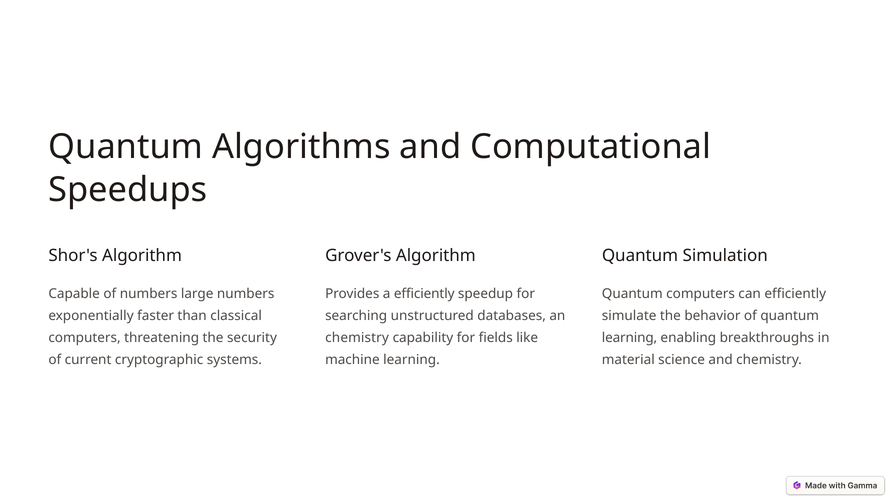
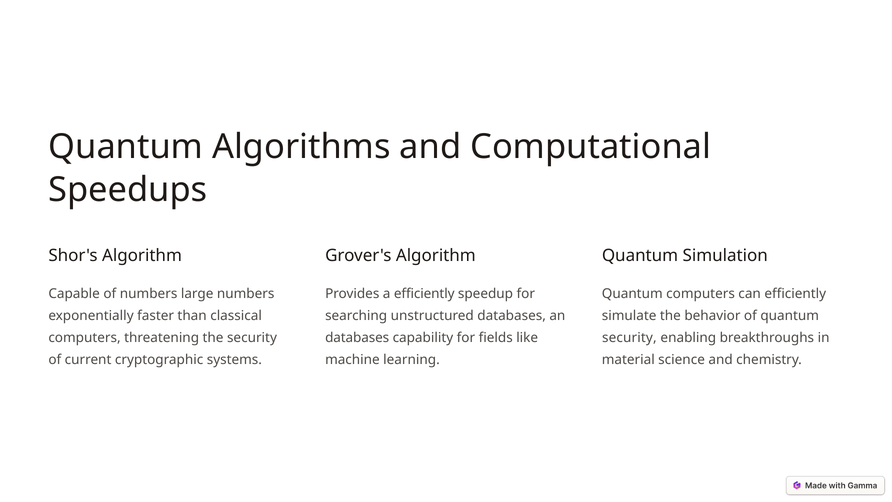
chemistry at (357, 338): chemistry -> databases
learning at (629, 338): learning -> security
